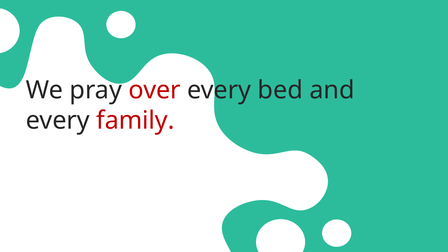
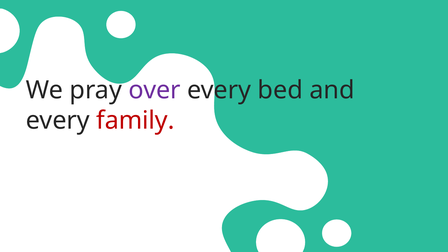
over colour: red -> purple
